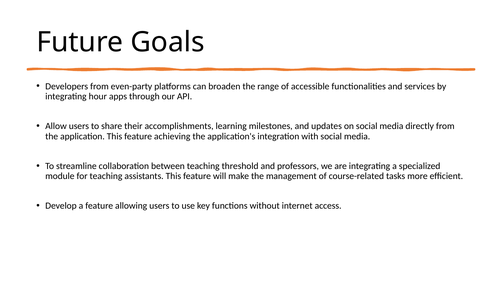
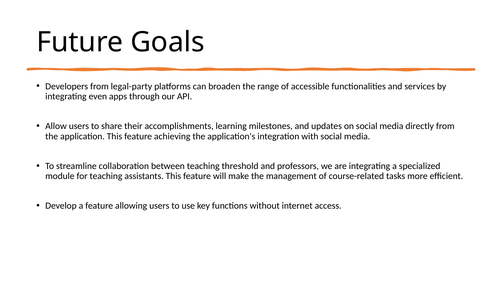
even-party: even-party -> legal-party
hour: hour -> even
